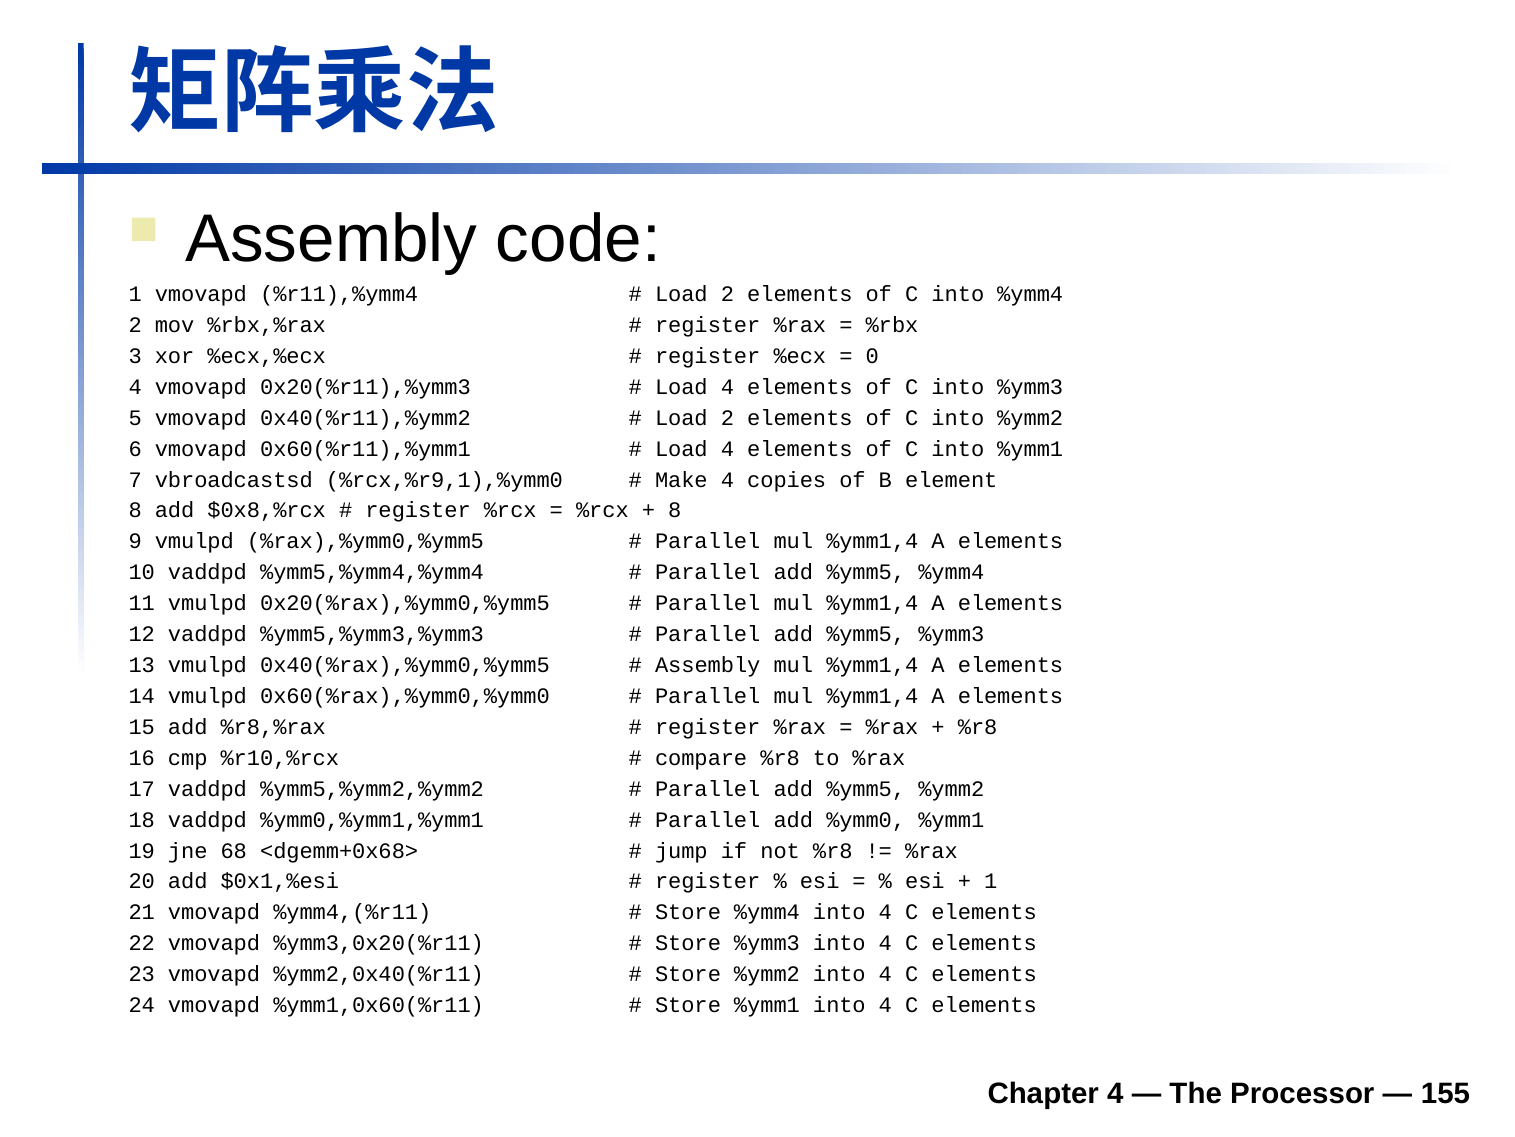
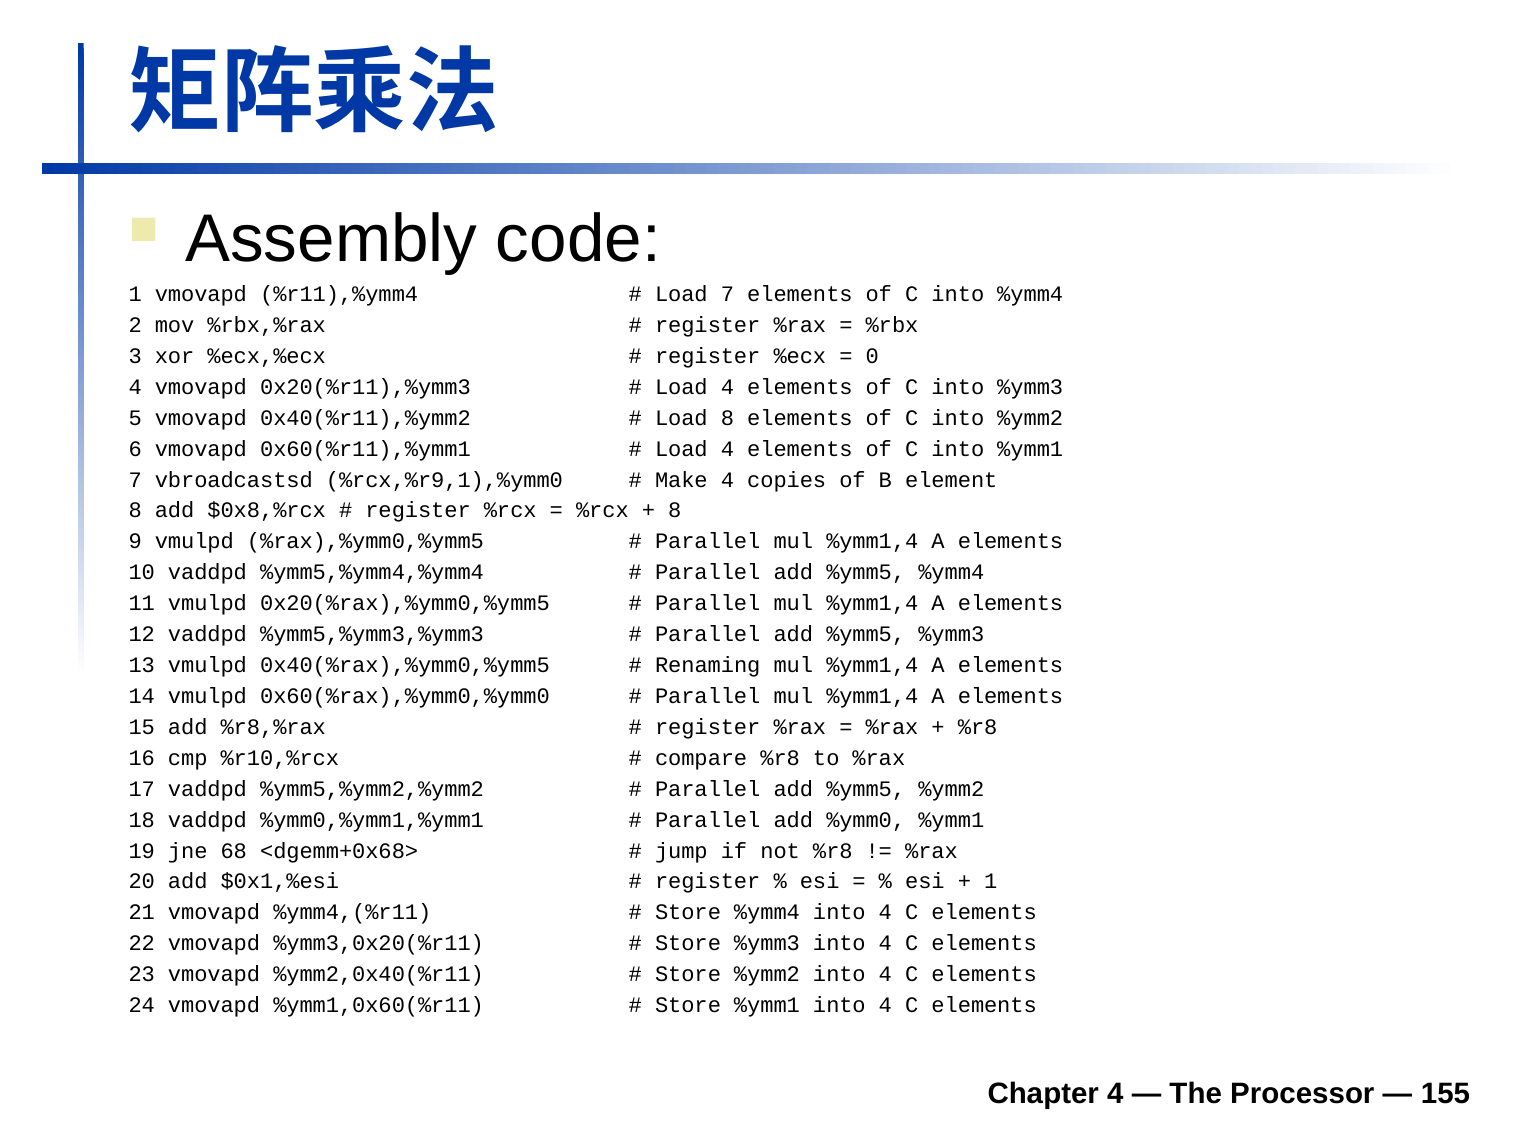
2 at (727, 294): 2 -> 7
2 at (727, 418): 2 -> 8
Assembly at (708, 665): Assembly -> Renaming
